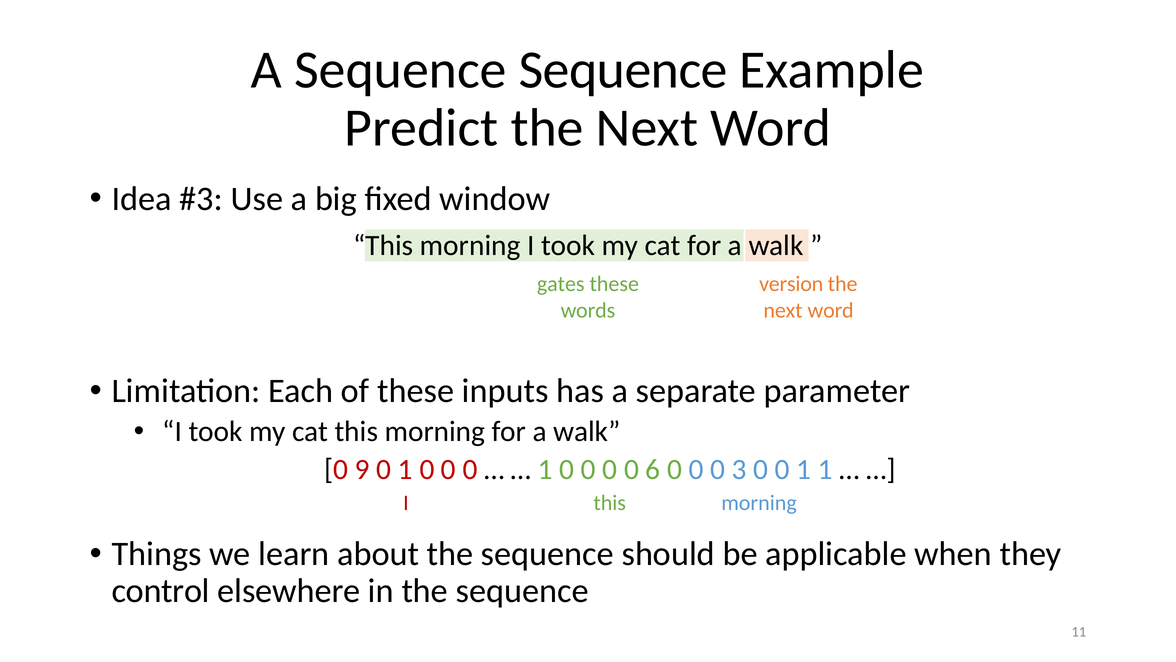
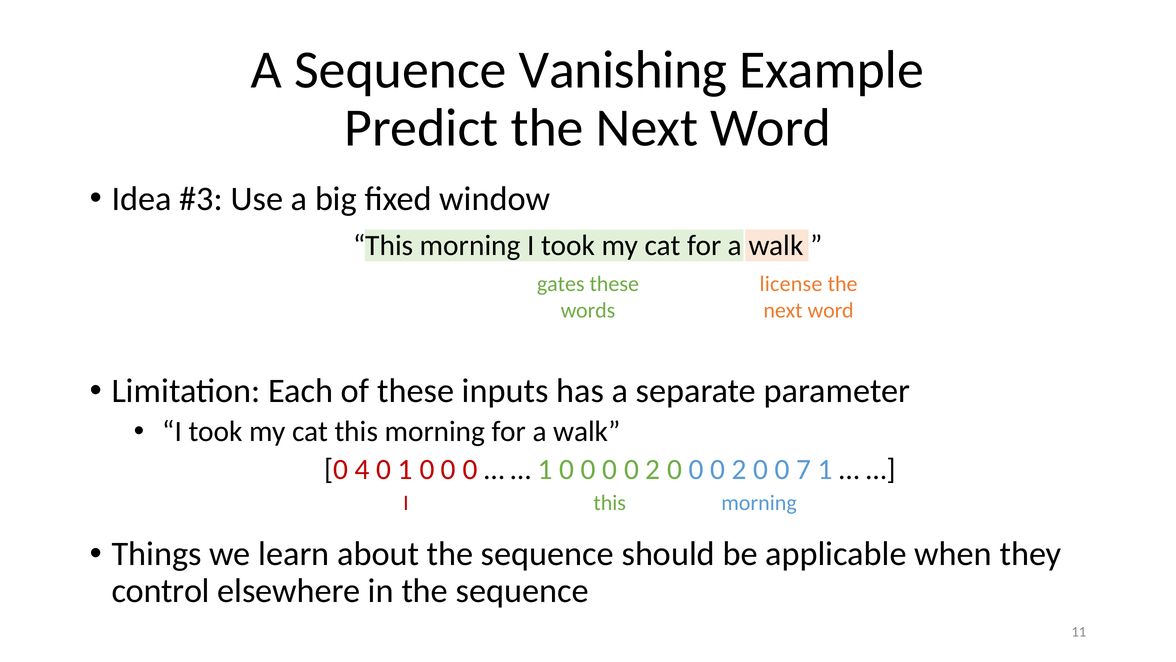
Sequence Sequence: Sequence -> Vanishing
version: version -> license
9: 9 -> 4
6 at (653, 469): 6 -> 2
3 at (739, 469): 3 -> 2
0 0 1: 1 -> 7
